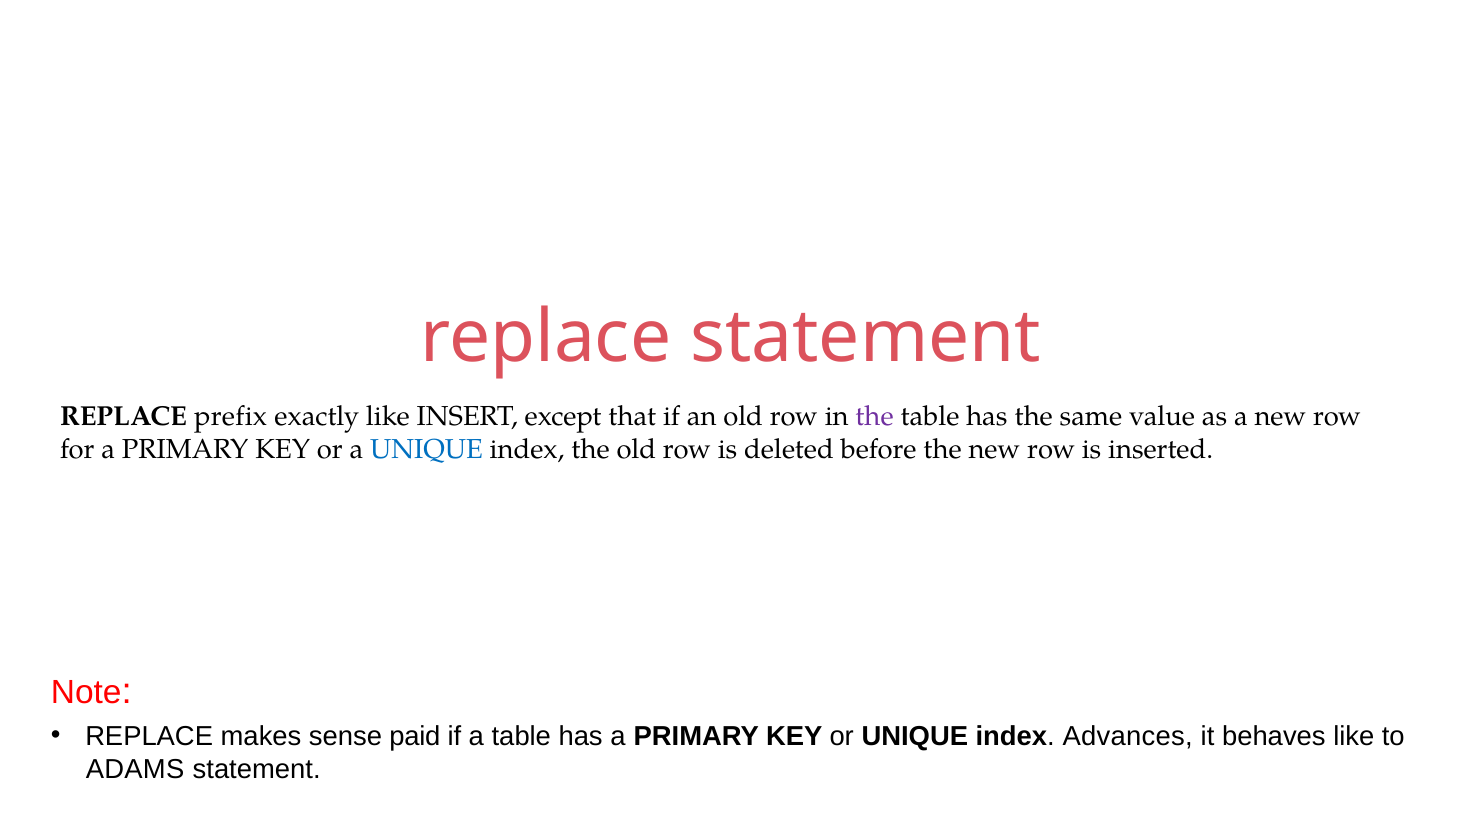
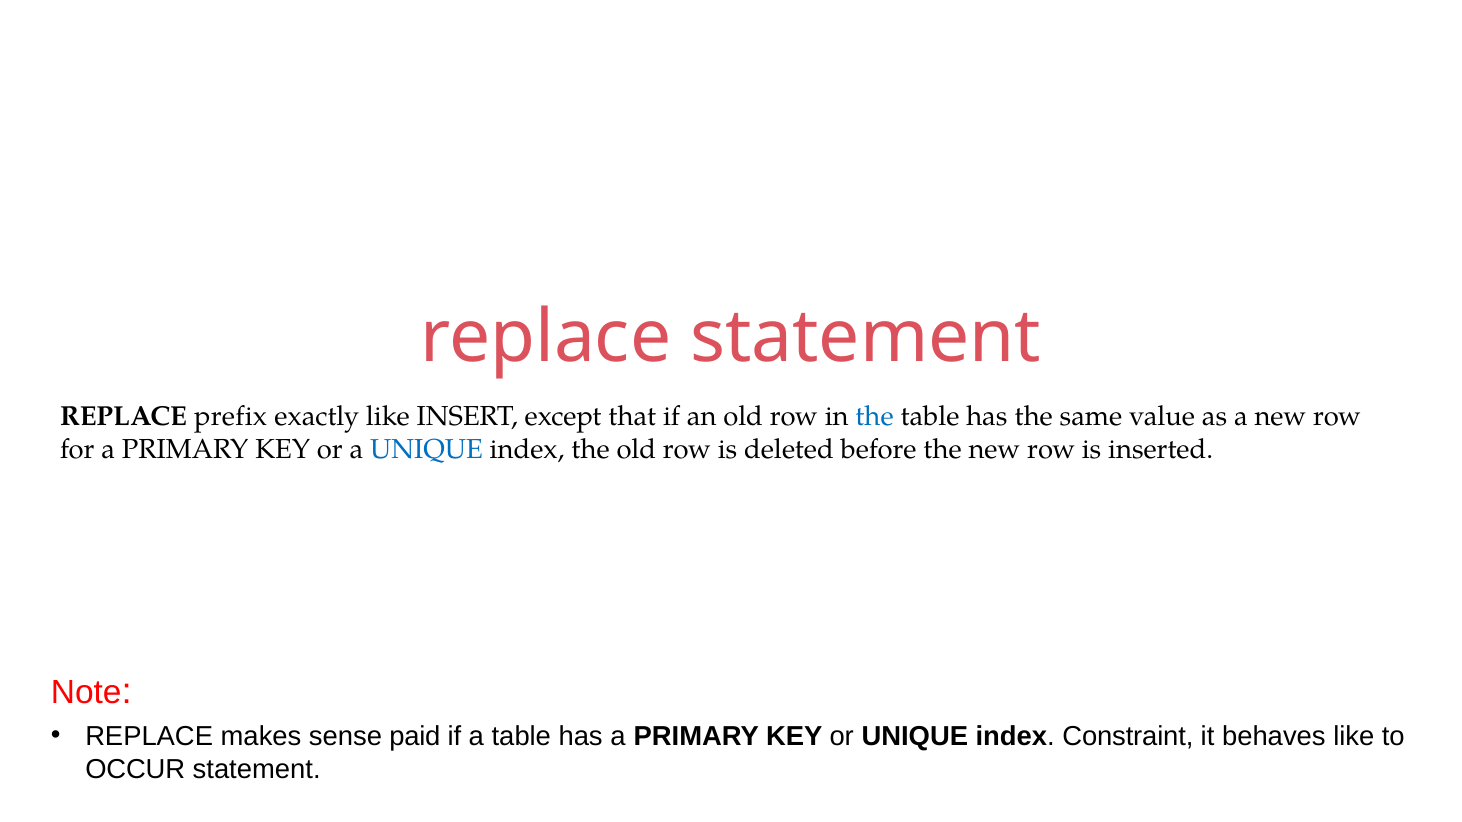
the at (874, 417) colour: purple -> blue
Advances: Advances -> Constraint
ADAMS: ADAMS -> OCCUR
